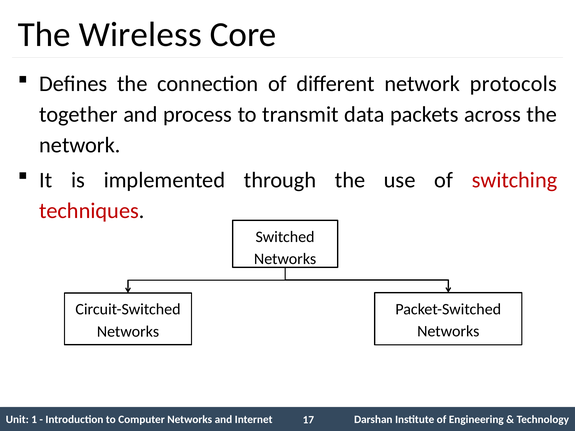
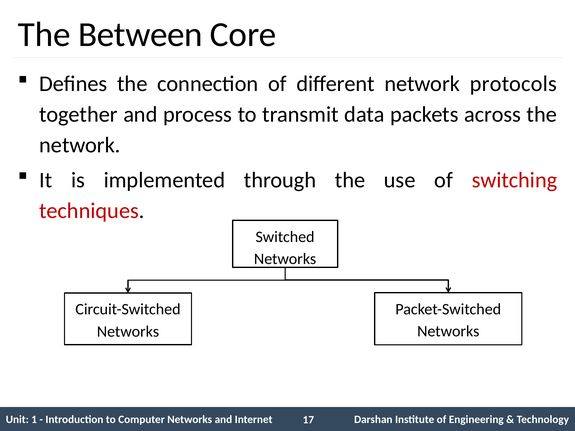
Wireless: Wireless -> Between
